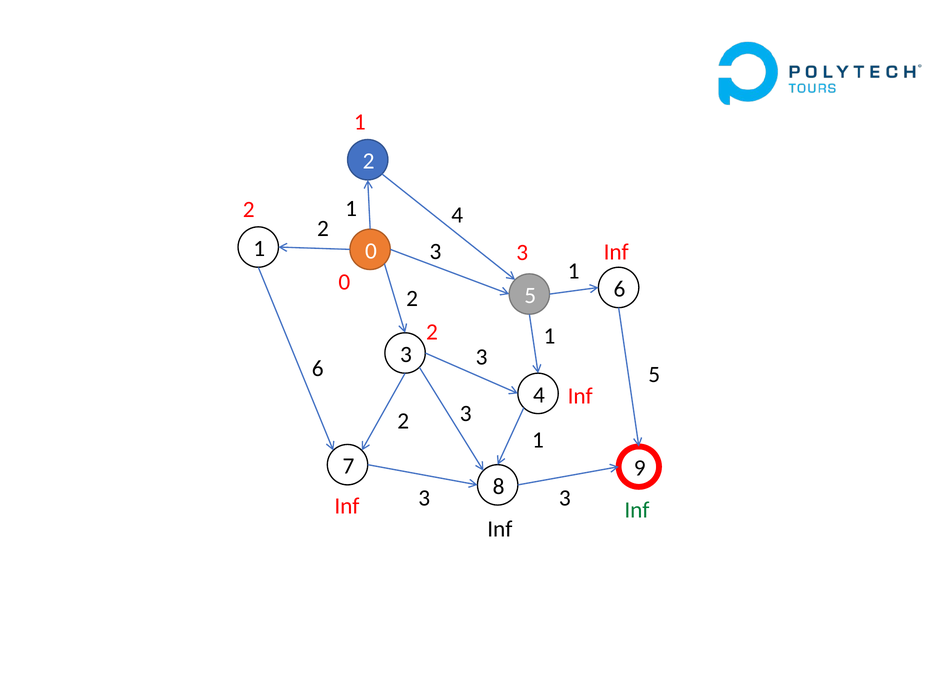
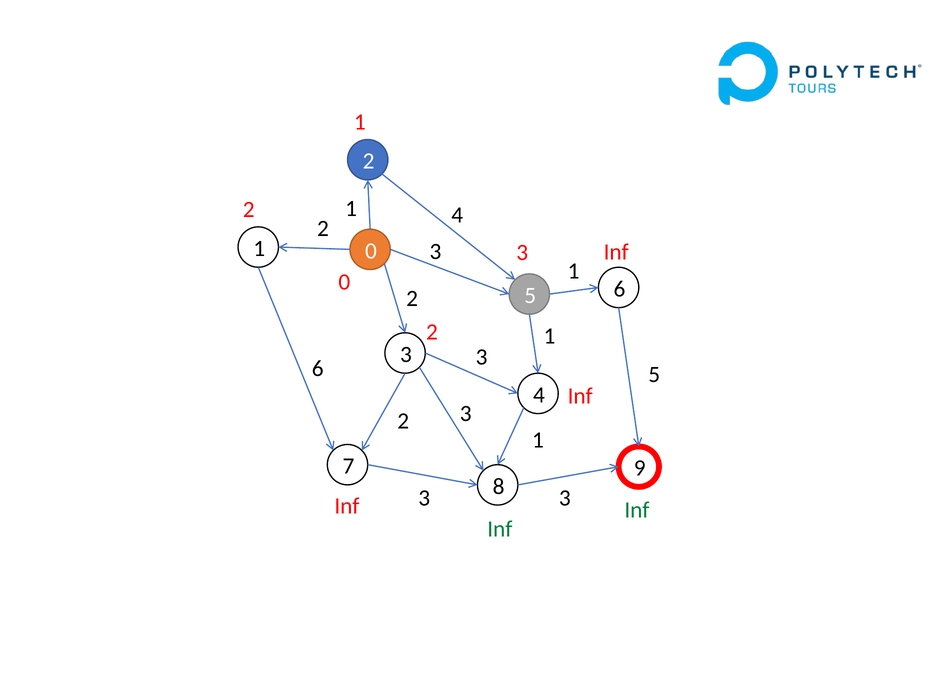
Inf at (500, 529) colour: black -> green
